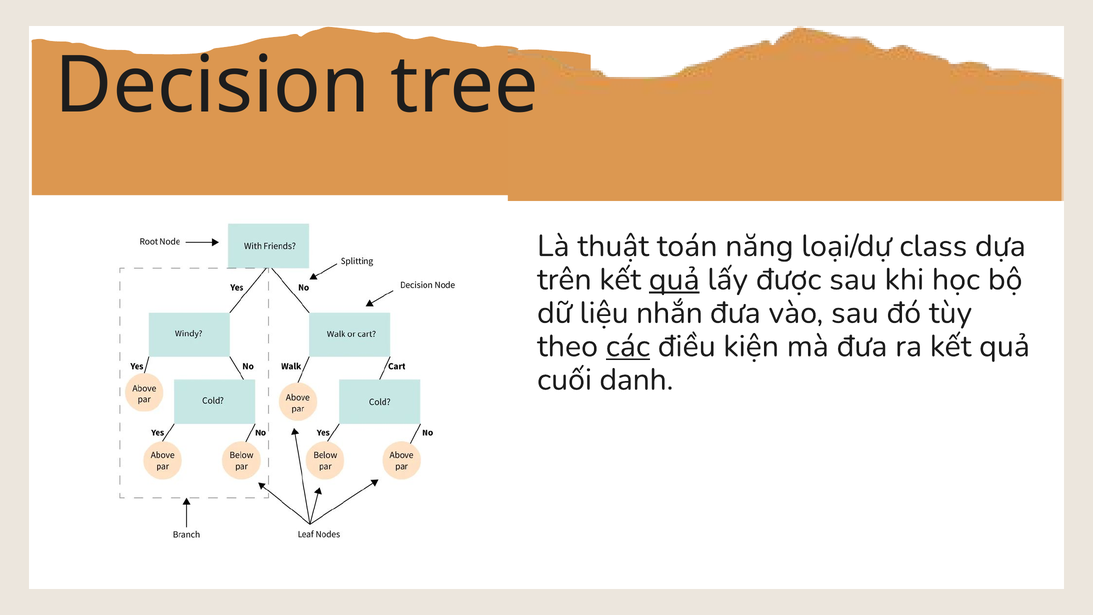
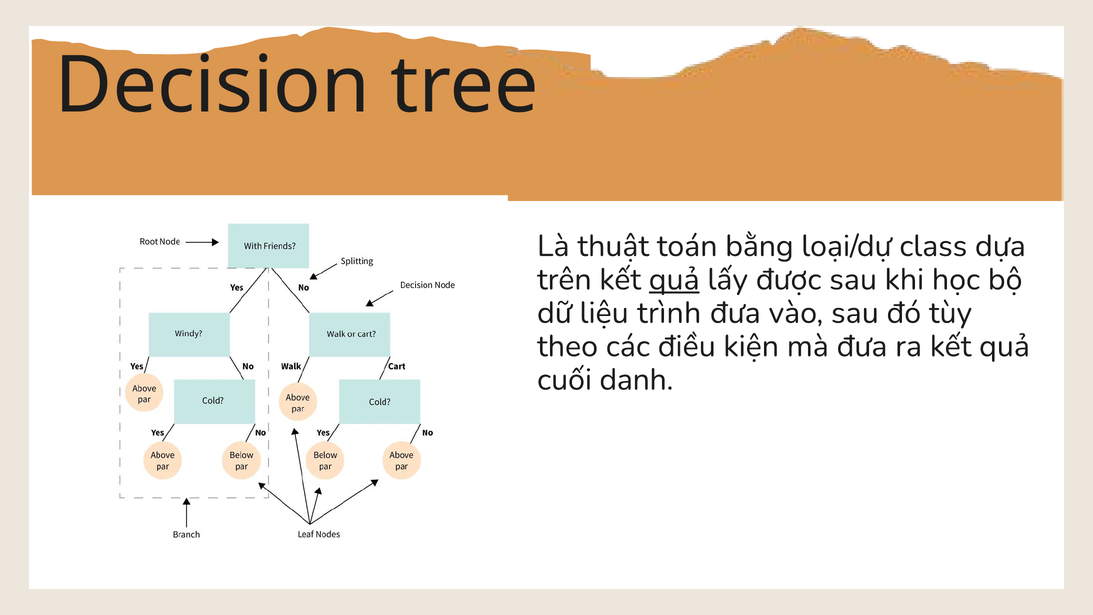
năng: năng -> bằng
nhắn: nhắn -> trình
các underline: present -> none
